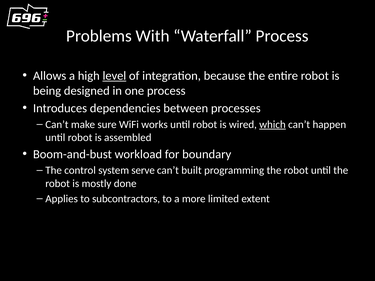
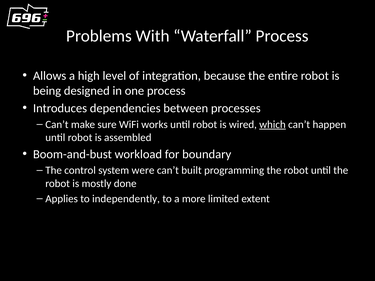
level underline: present -> none
serve: serve -> were
subcontractors: subcontractors -> independently
